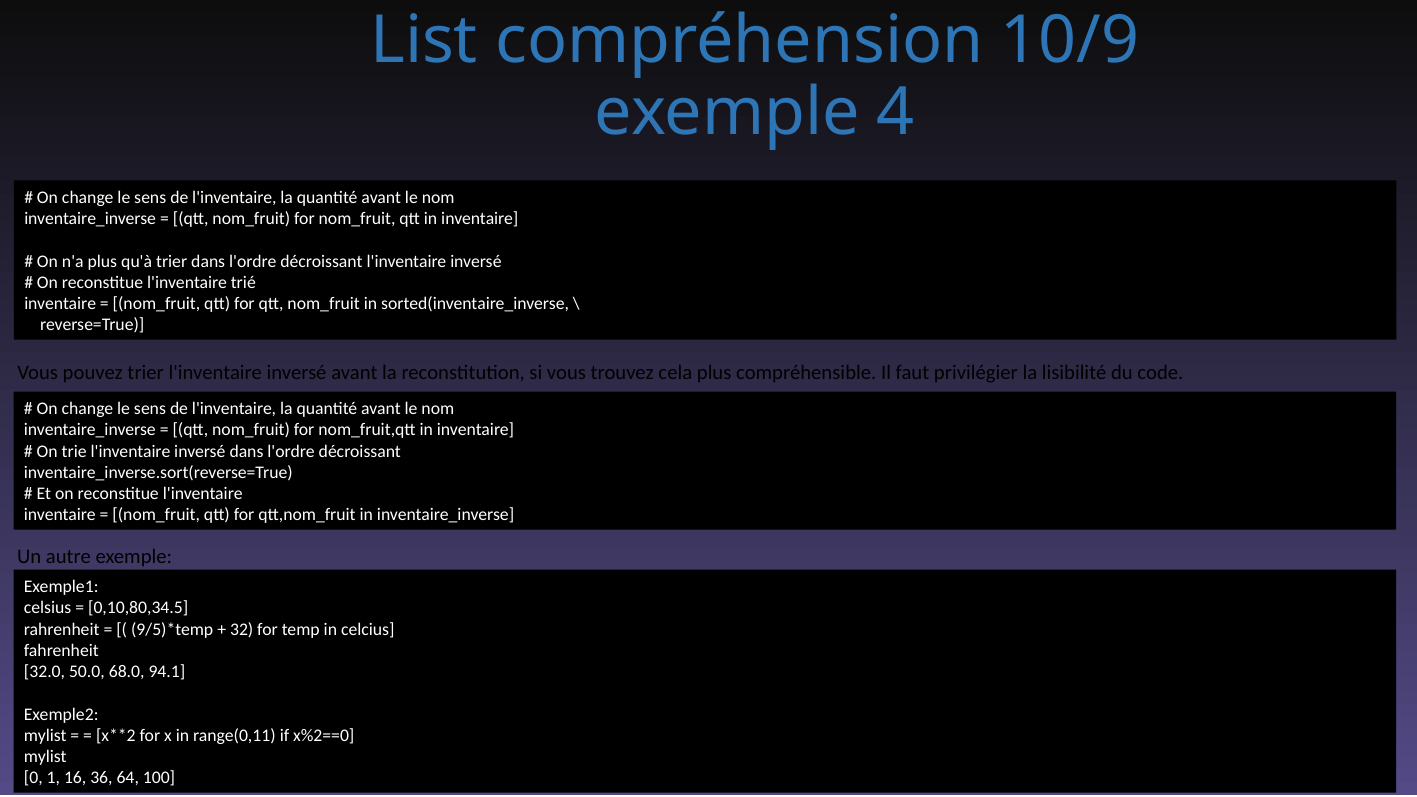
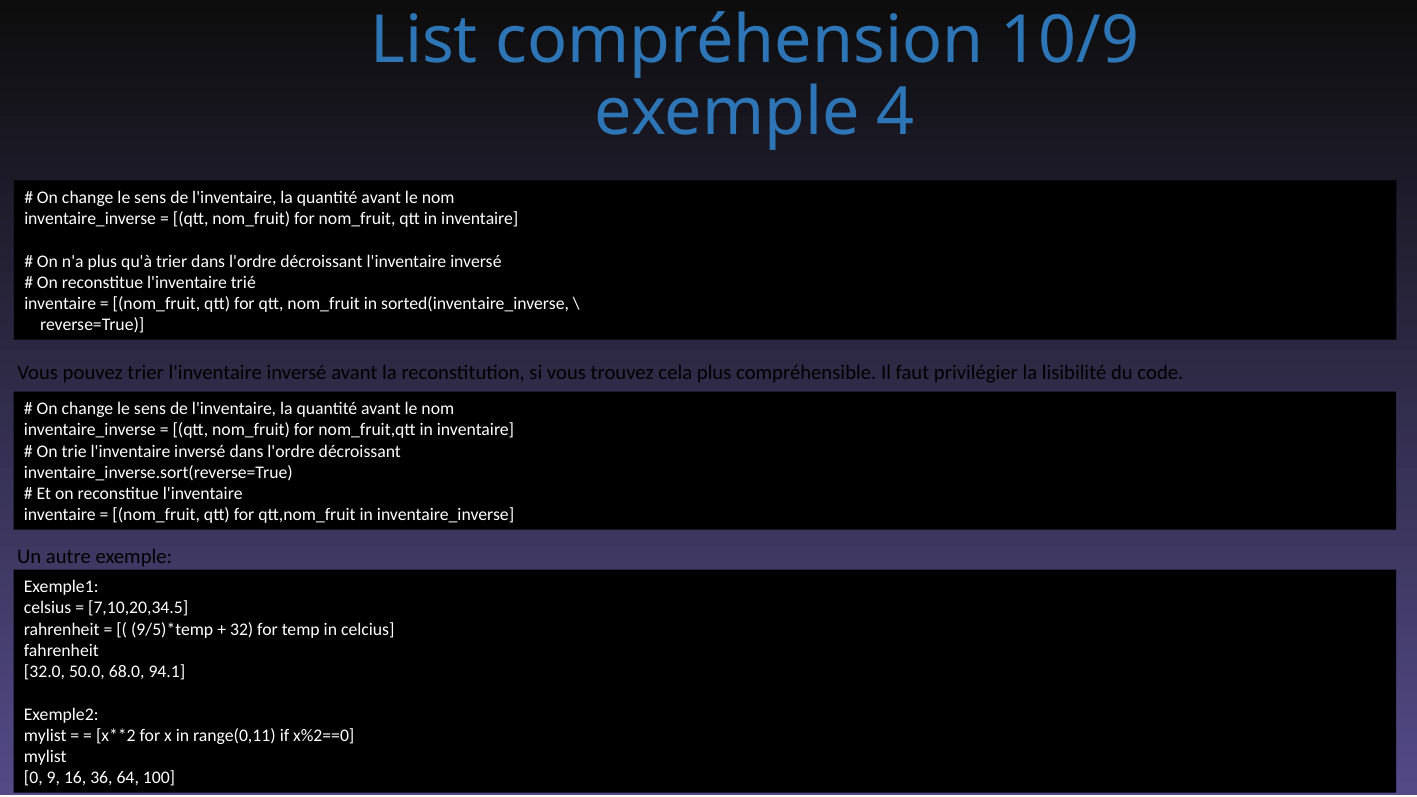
0,10,80,34.5: 0,10,80,34.5 -> 7,10,20,34.5
1: 1 -> 9
